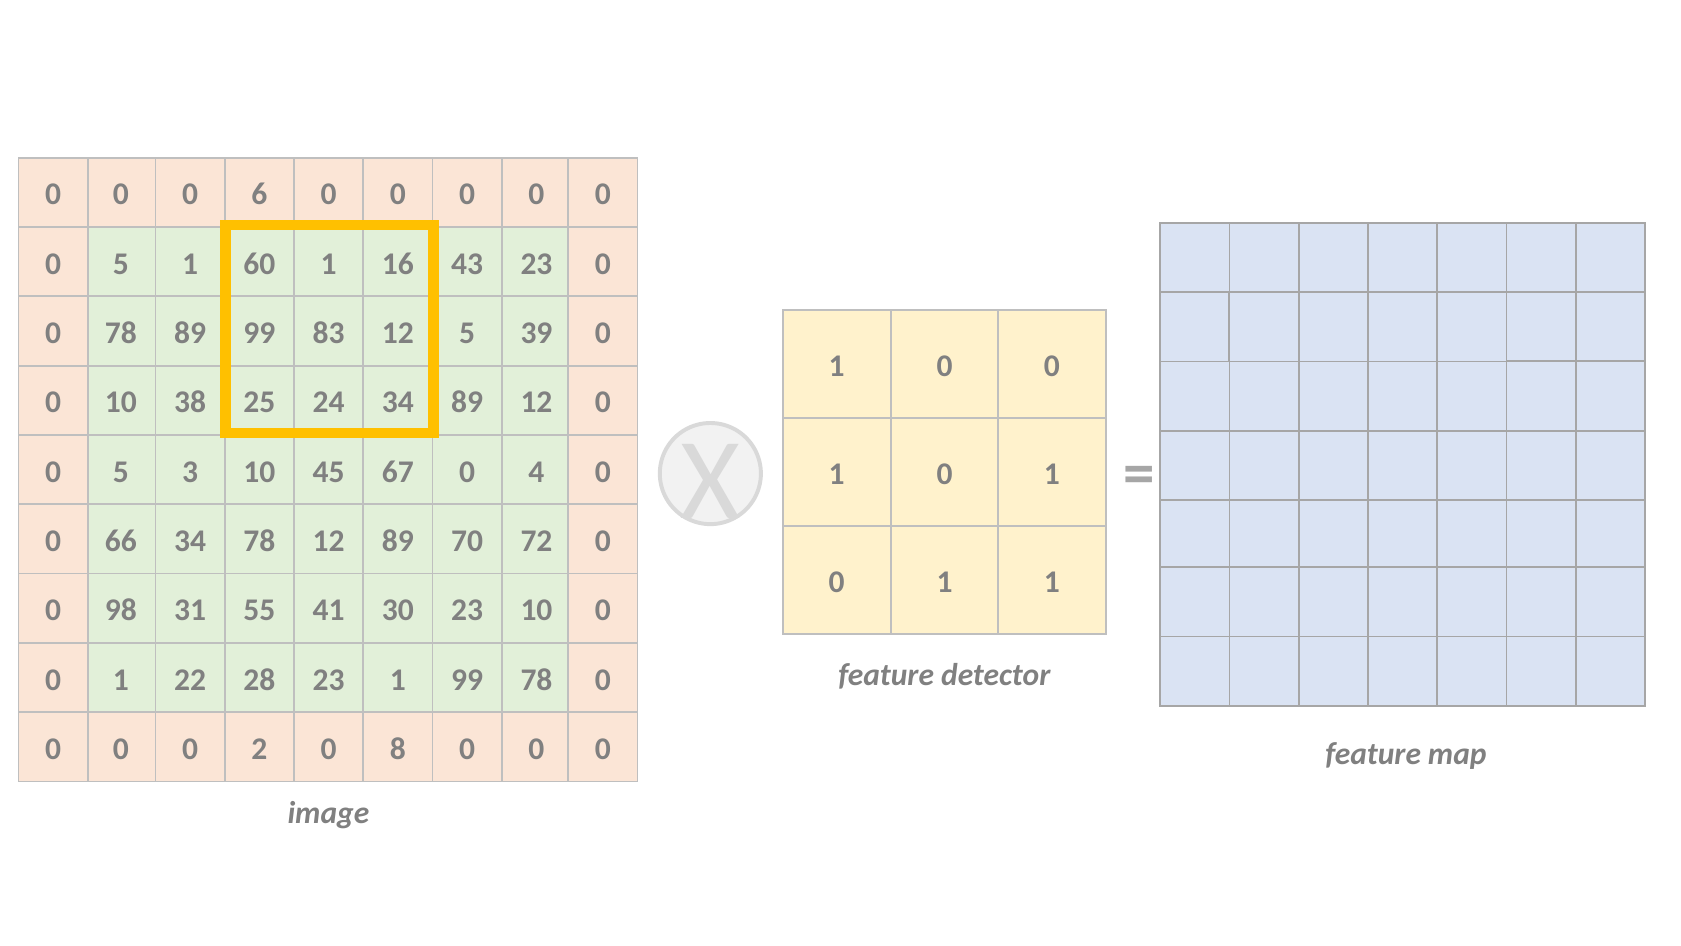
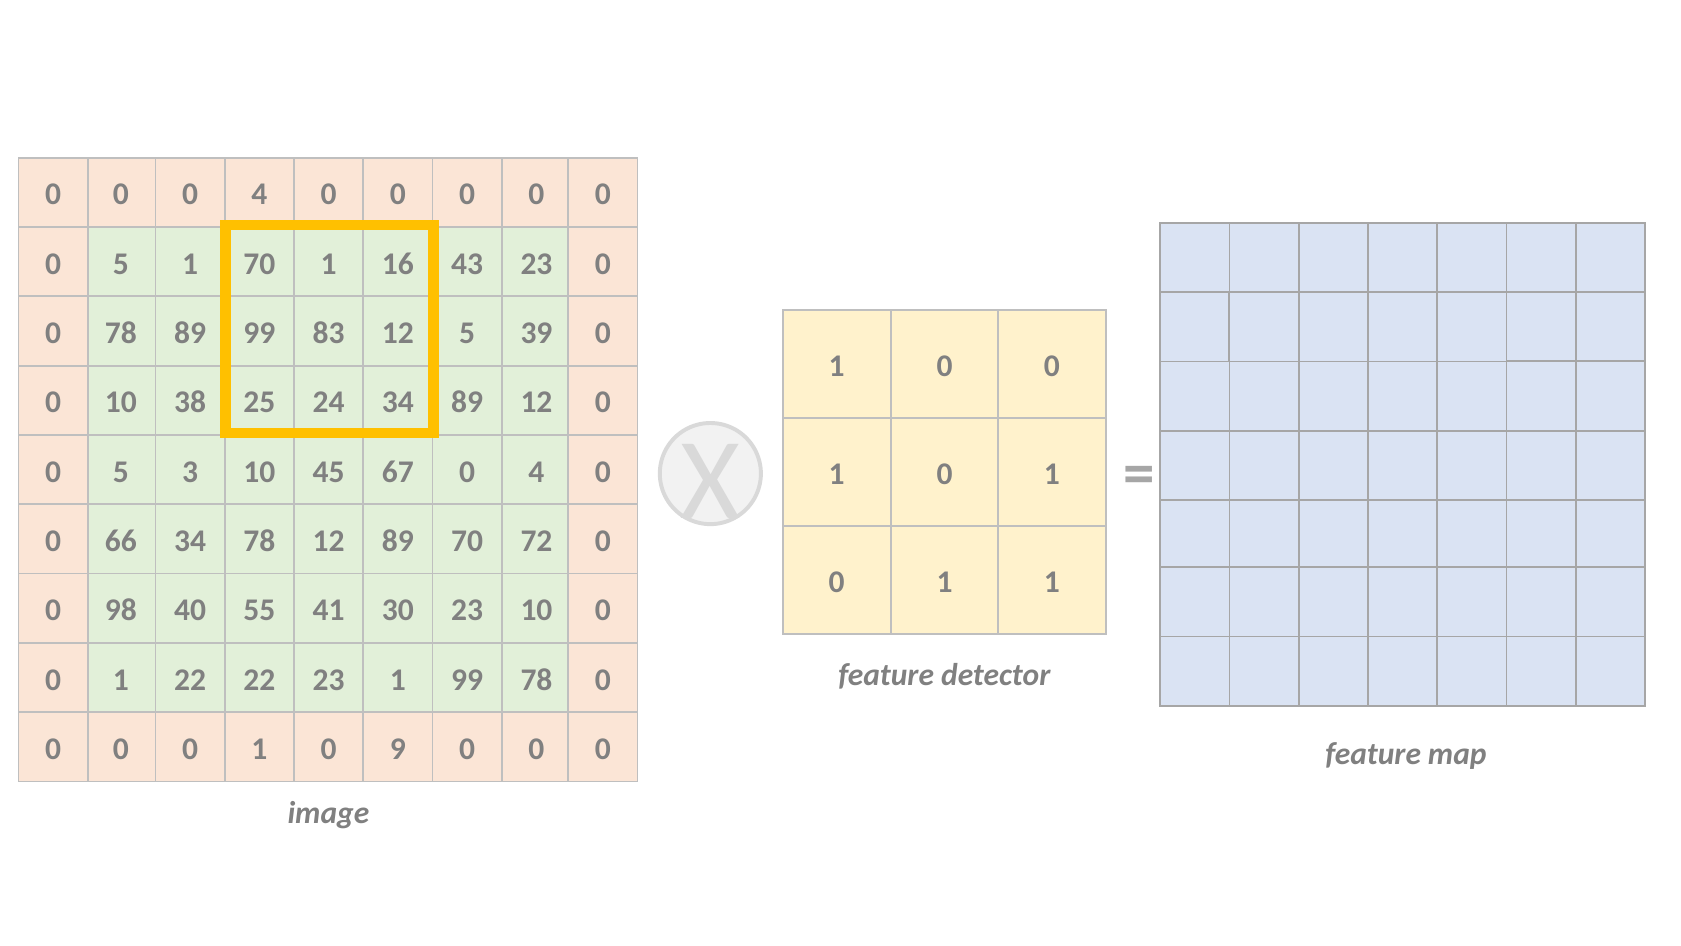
0 0 6: 6 -> 4
1 60: 60 -> 70
31: 31 -> 40
22 28: 28 -> 22
2 at (259, 749): 2 -> 1
8: 8 -> 9
